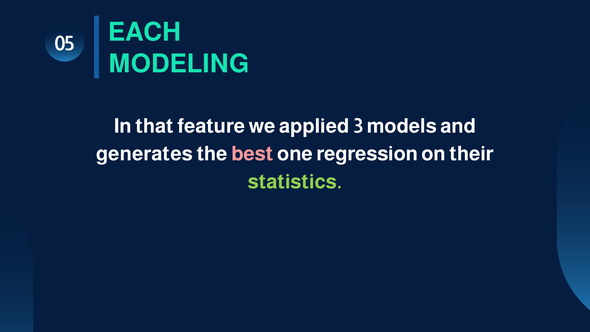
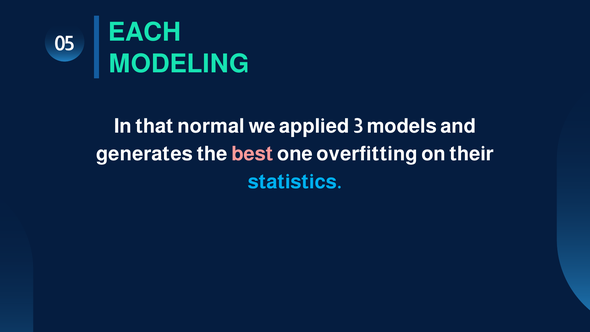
feature: feature -> normal
regression: regression -> overfitting
statistics colour: light green -> light blue
